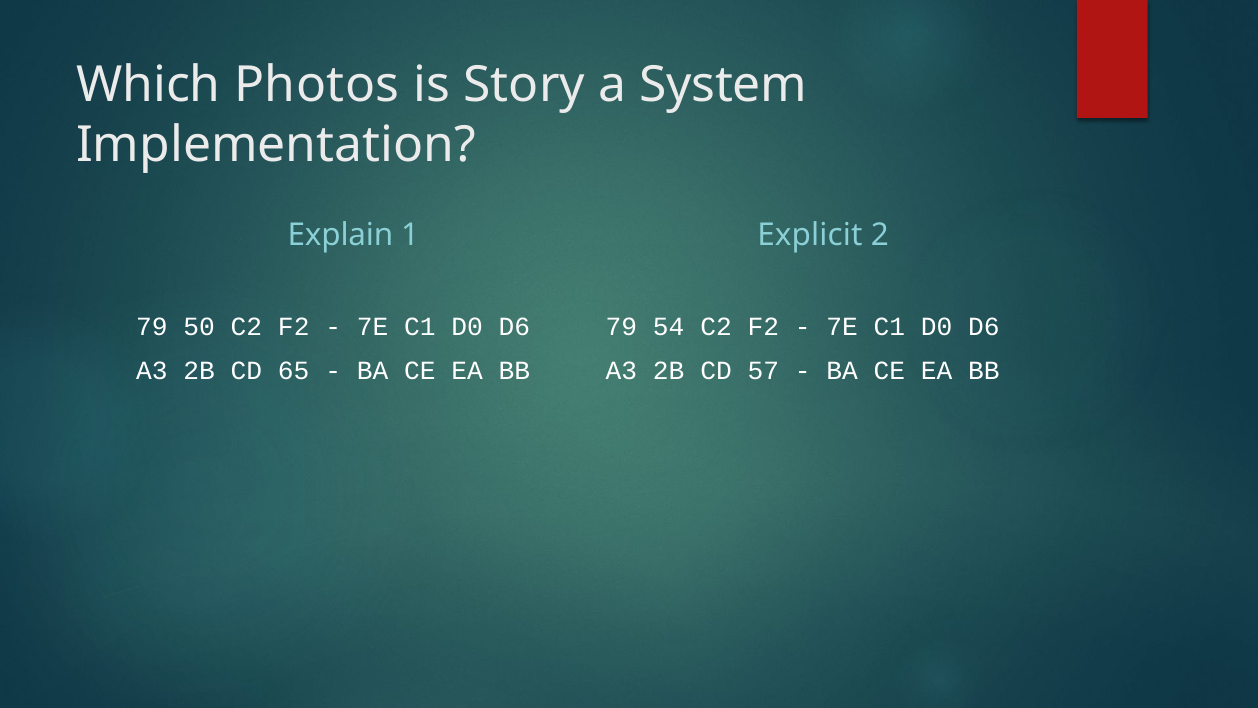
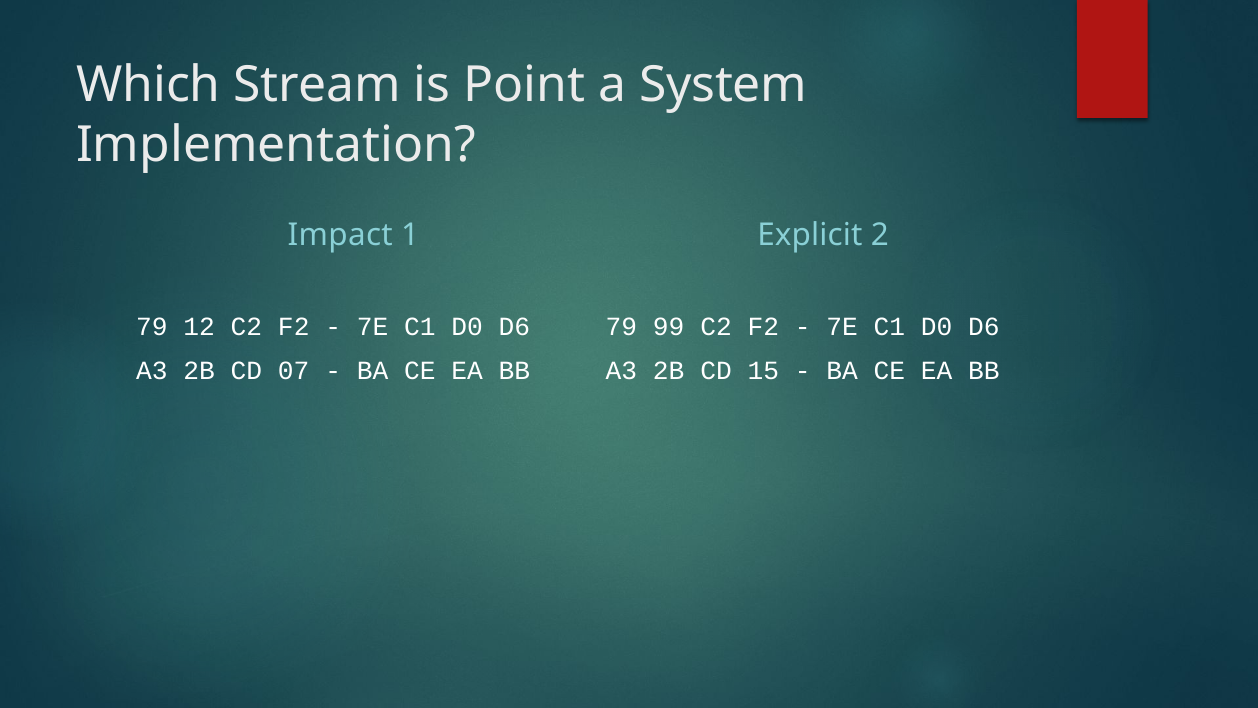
Photos: Photos -> Stream
Story: Story -> Point
Explain: Explain -> Impact
50: 50 -> 12
54: 54 -> 99
65: 65 -> 07
57: 57 -> 15
